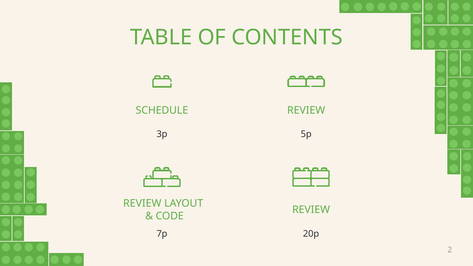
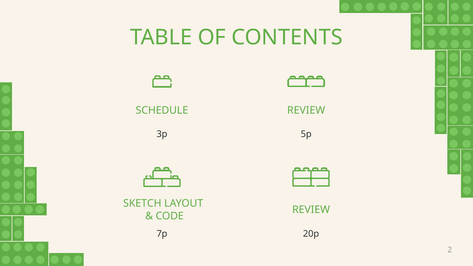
REVIEW at (142, 204): REVIEW -> SKETCH
